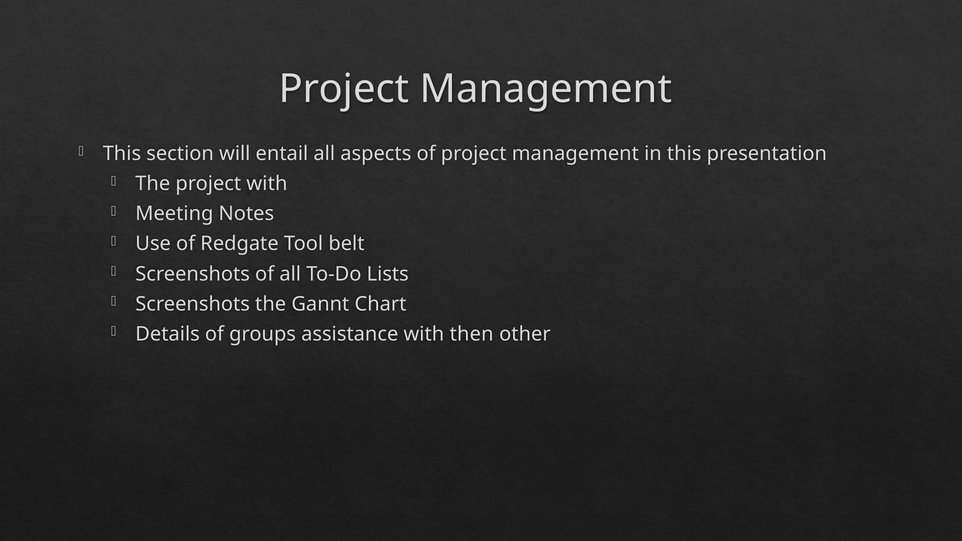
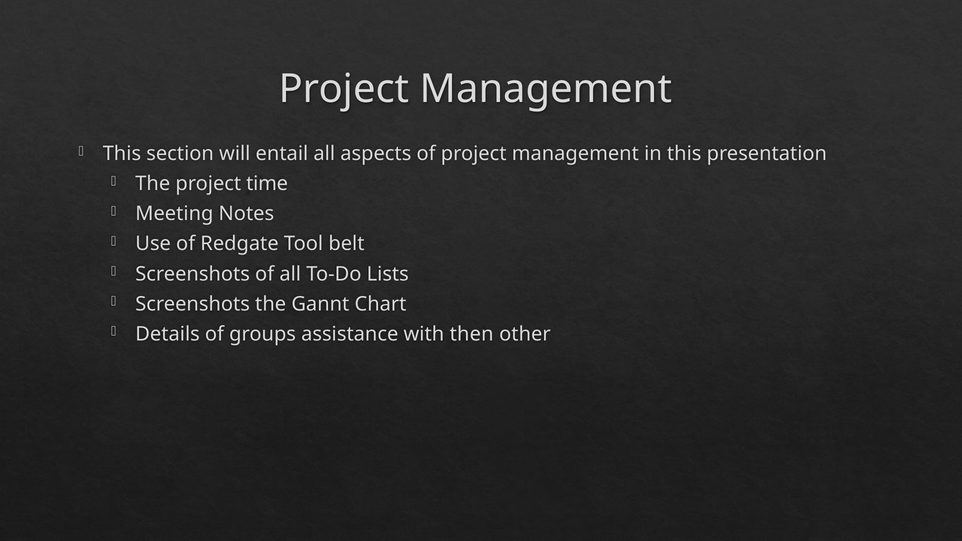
project with: with -> time
